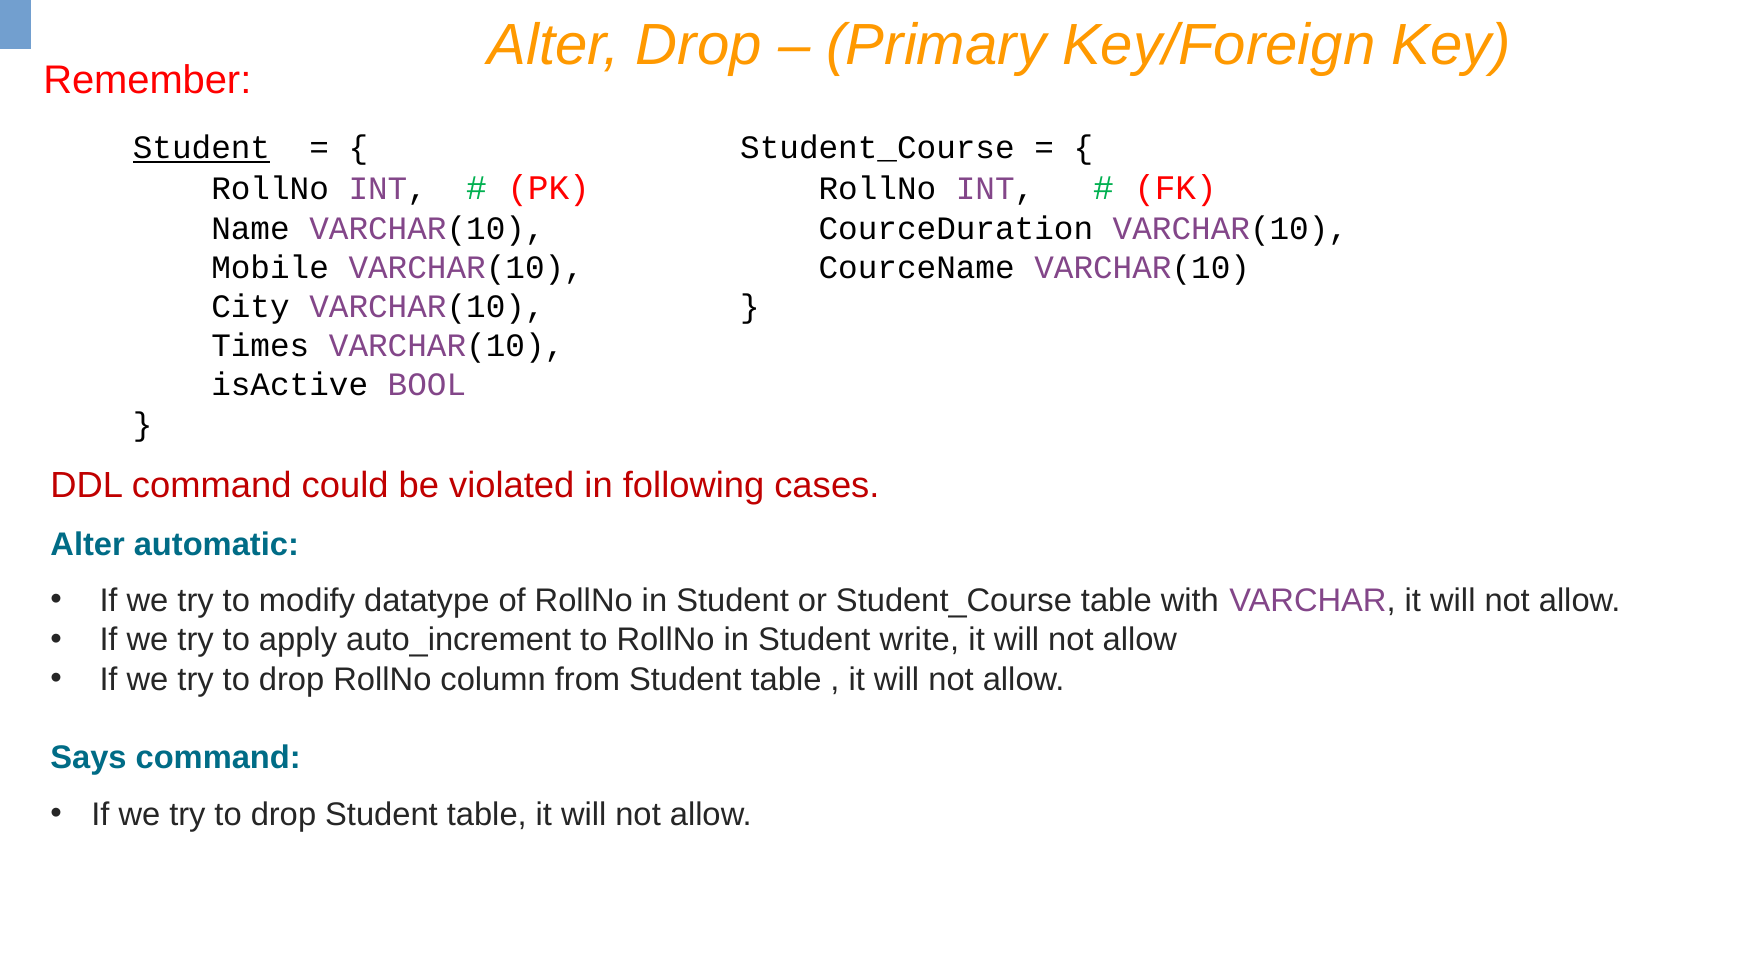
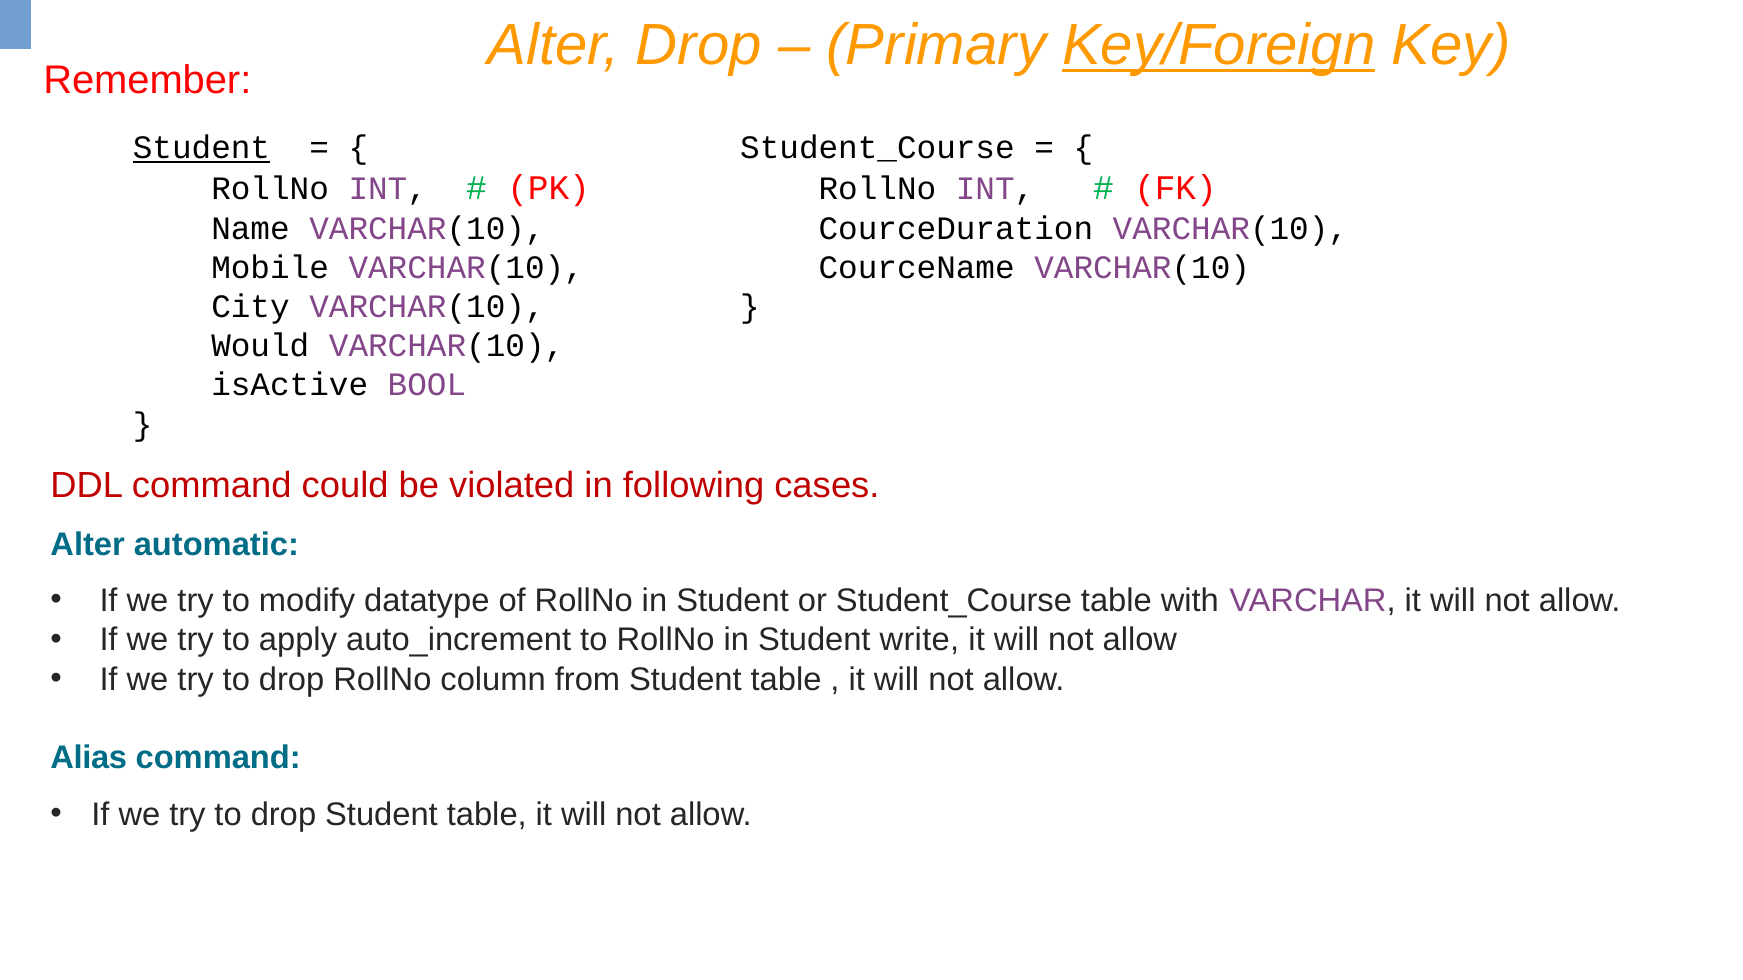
Key/Foreign underline: none -> present
Times: Times -> Would
Says: Says -> Alias
